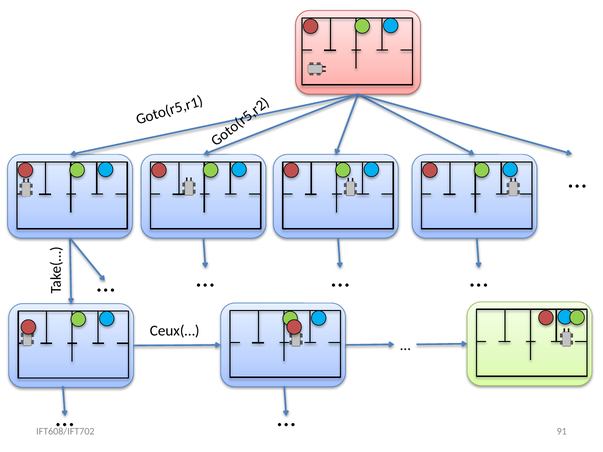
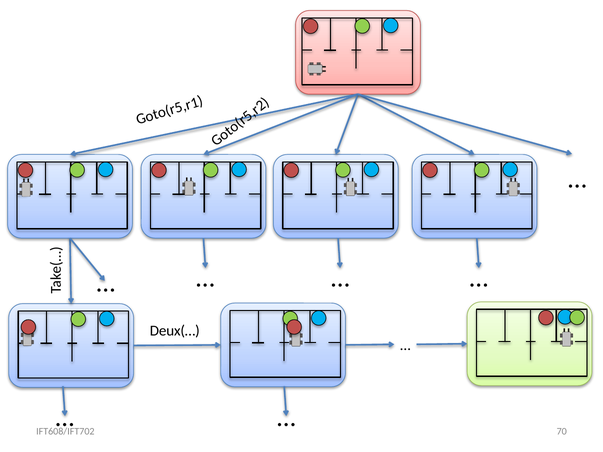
Ceux(…: Ceux(… -> Deux(…
91: 91 -> 70
